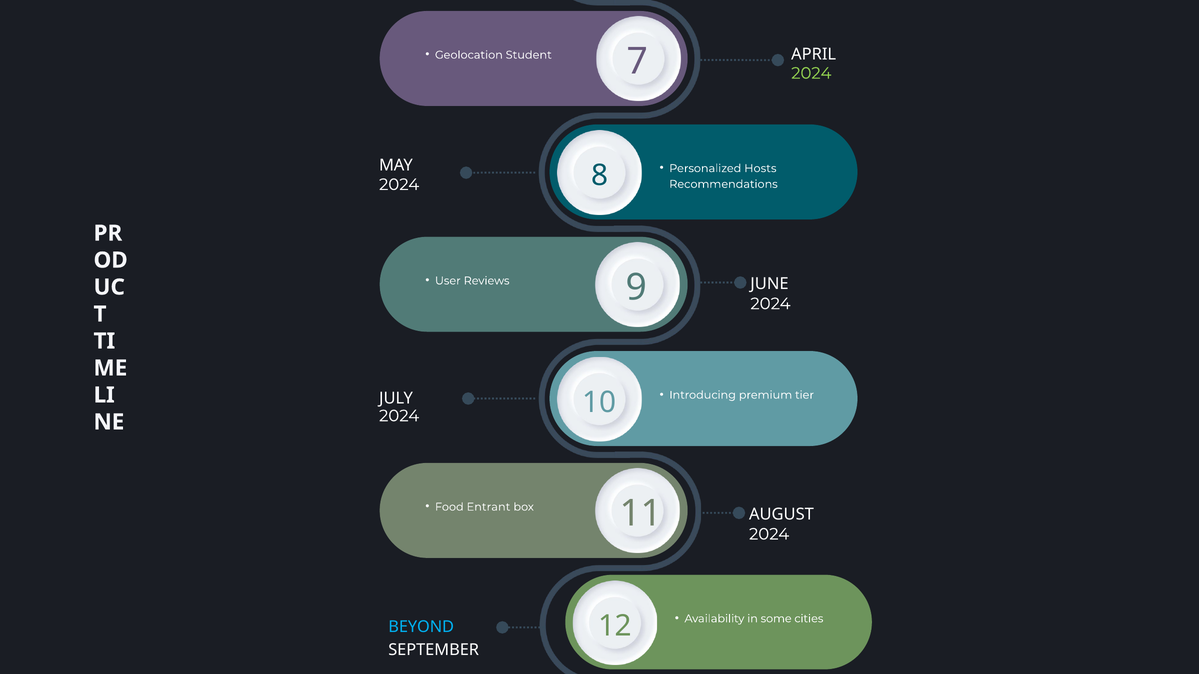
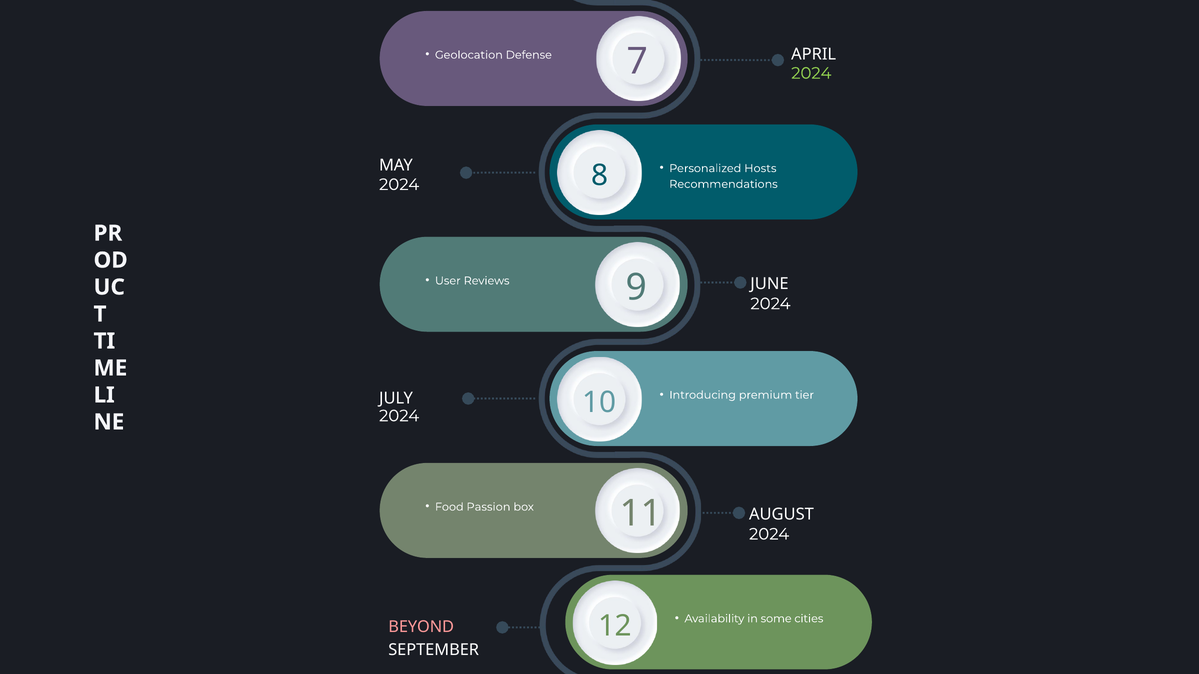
Student: Student -> Defense
Entrant: Entrant -> Passion
BEYOND colour: light blue -> pink
